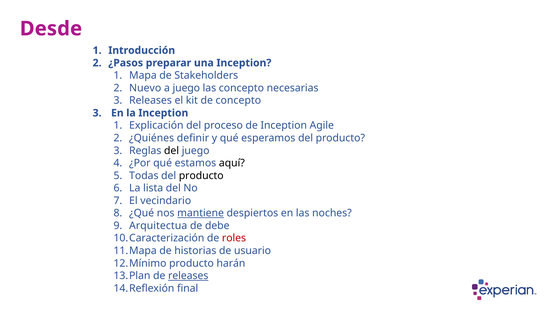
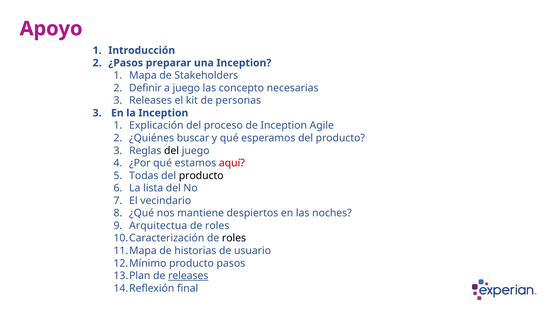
Desde: Desde -> Apoyo
Nuevo: Nuevo -> Definir
de concepto: concepto -> personas
definir: definir -> buscar
aquí colour: black -> red
mantiene underline: present -> none
debe at (217, 225): debe -> roles
roles at (234, 238) colour: red -> black
harán: harán -> pasos
